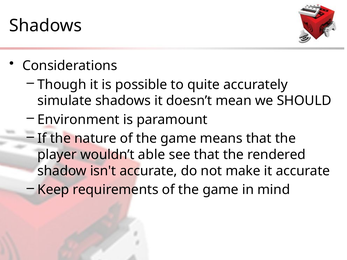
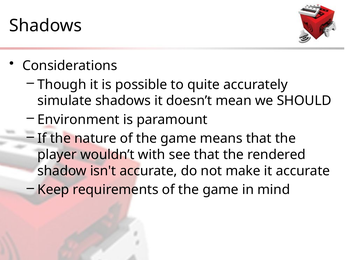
able: able -> with
